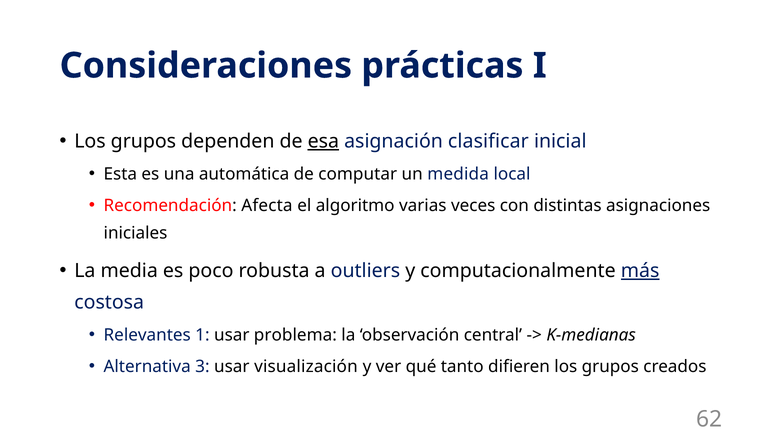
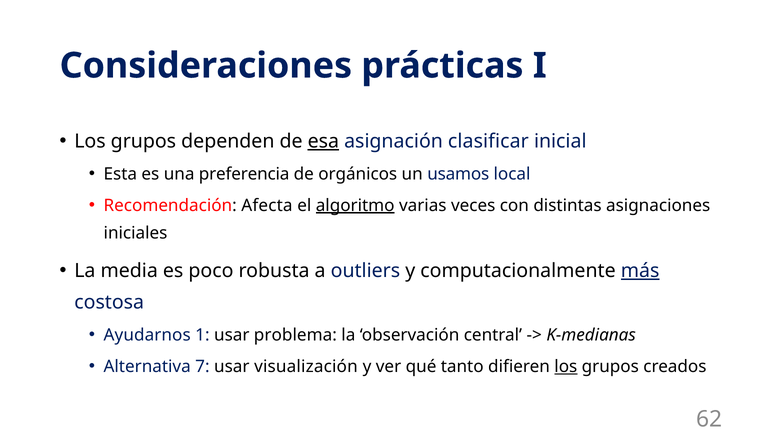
automática: automática -> preferencia
computar: computar -> orgánicos
medida: medida -> usamos
algoritmo underline: none -> present
Relevantes: Relevantes -> Ayudarnos
3: 3 -> 7
los at (566, 366) underline: none -> present
